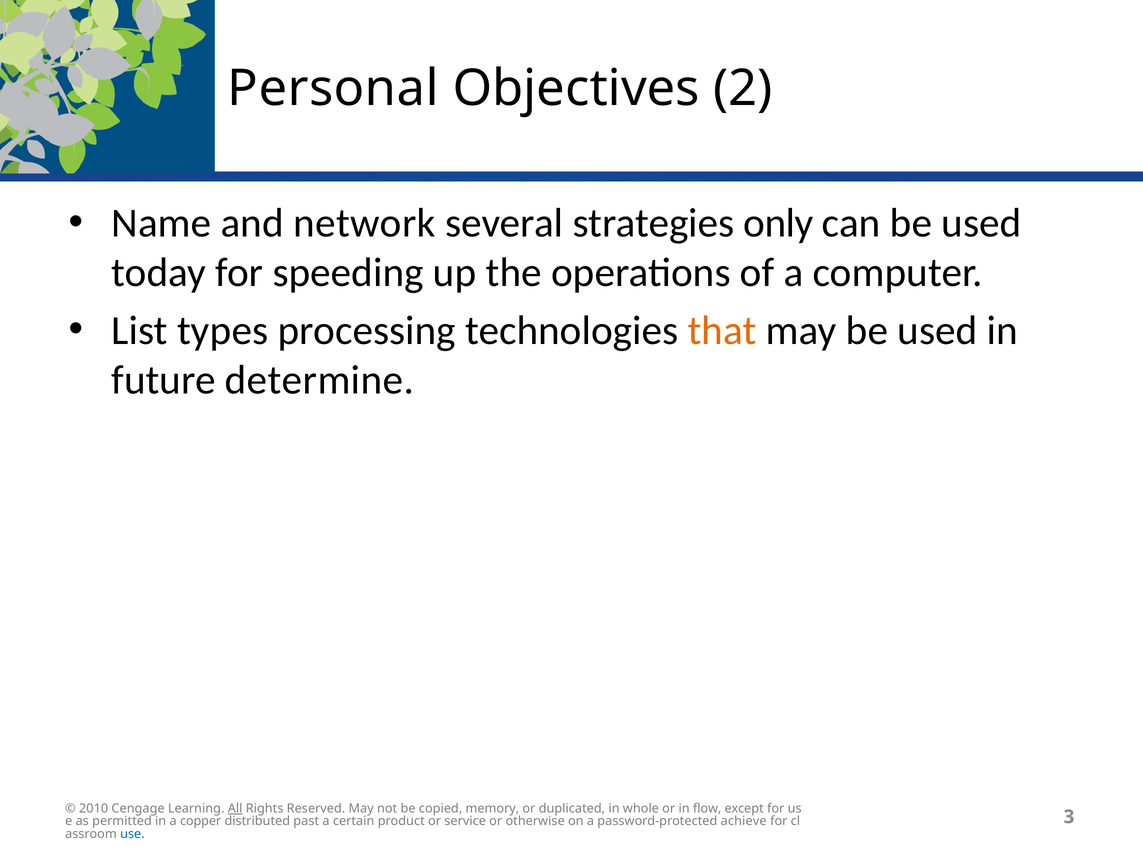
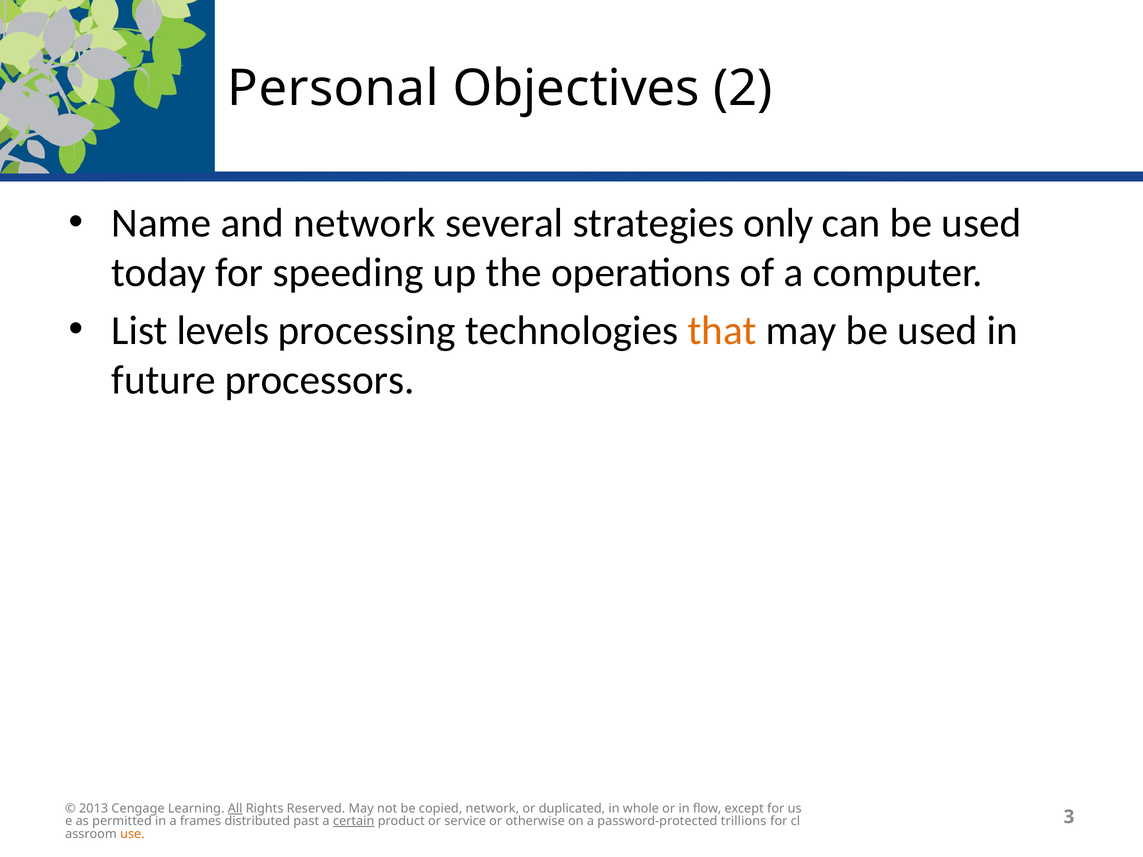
types: types -> levels
determine: determine -> processors
2010: 2010 -> 2013
copied memory: memory -> network
copper: copper -> frames
certain underline: none -> present
achieve: achieve -> trillions
use colour: blue -> orange
